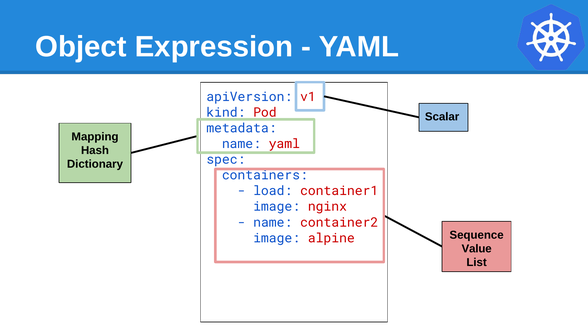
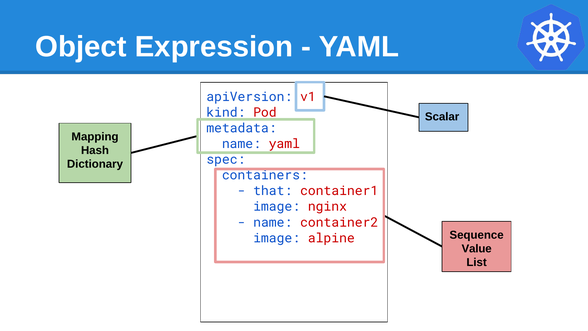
load: load -> that
